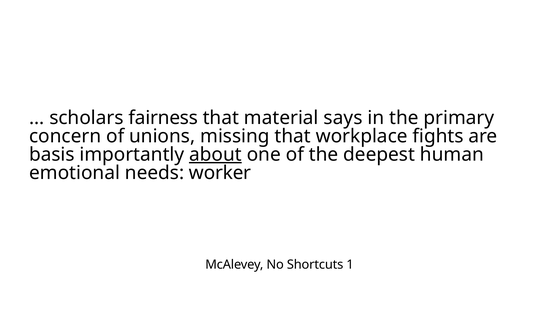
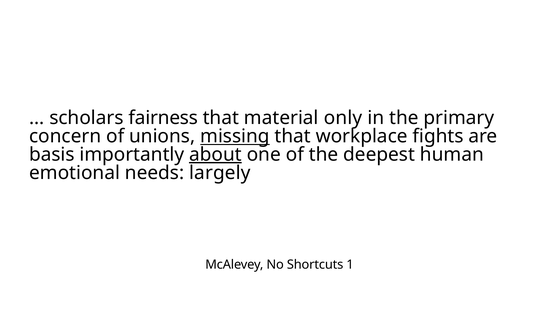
says: says -> only
missing underline: none -> present
worker: worker -> largely
